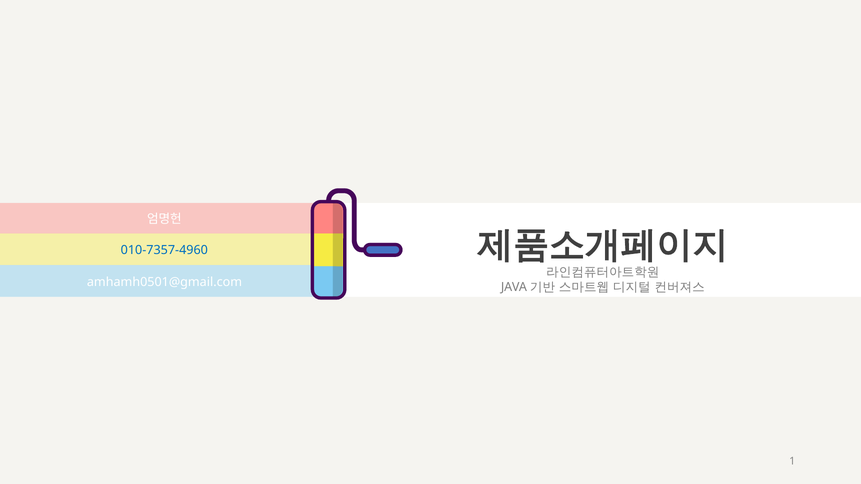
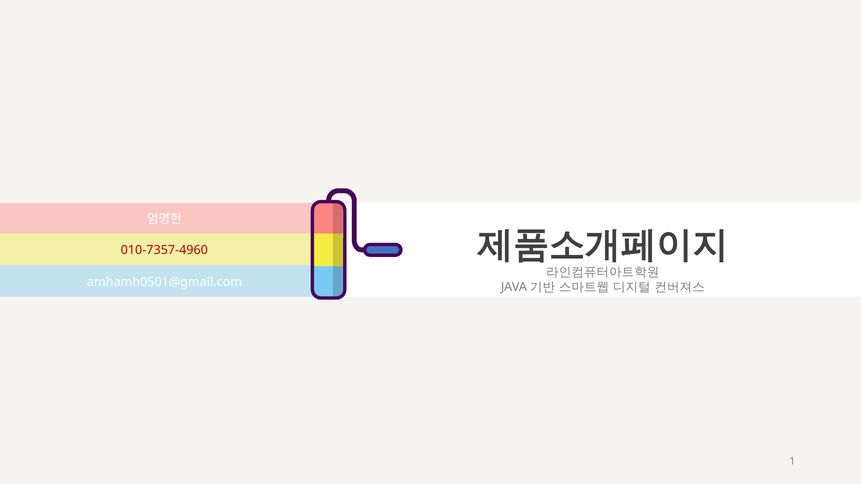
010-7357-4960 colour: blue -> red
